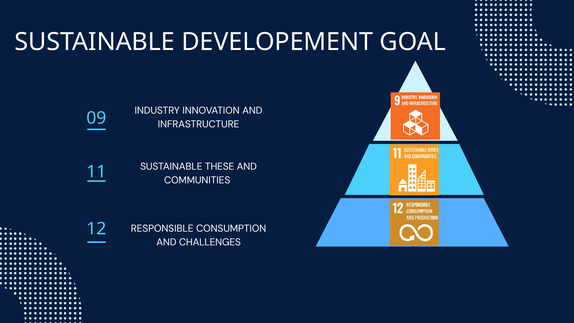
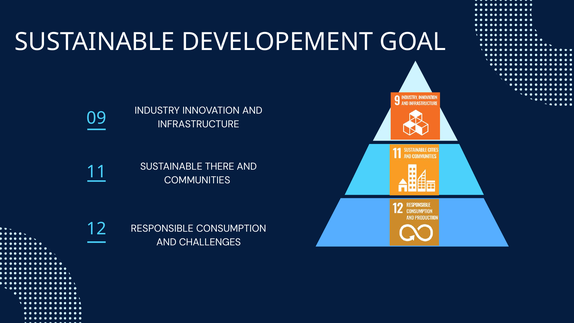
THESE: THESE -> THERE
